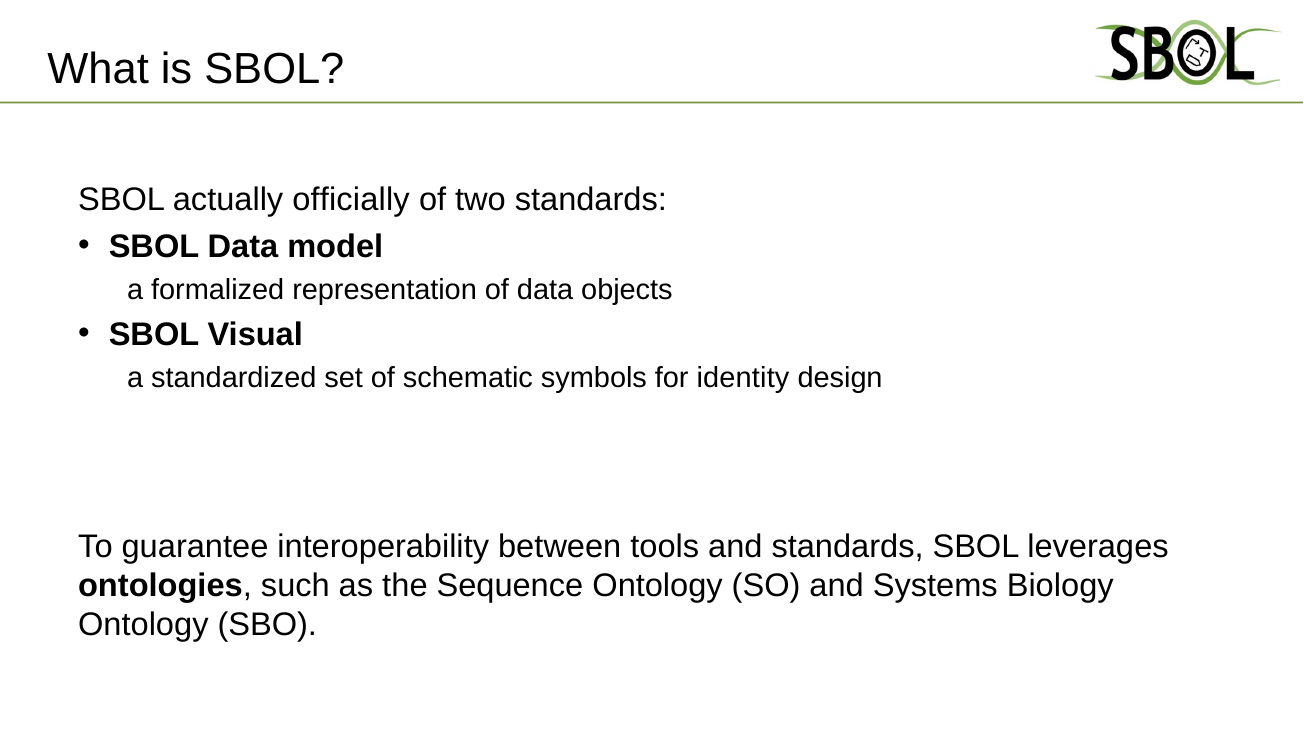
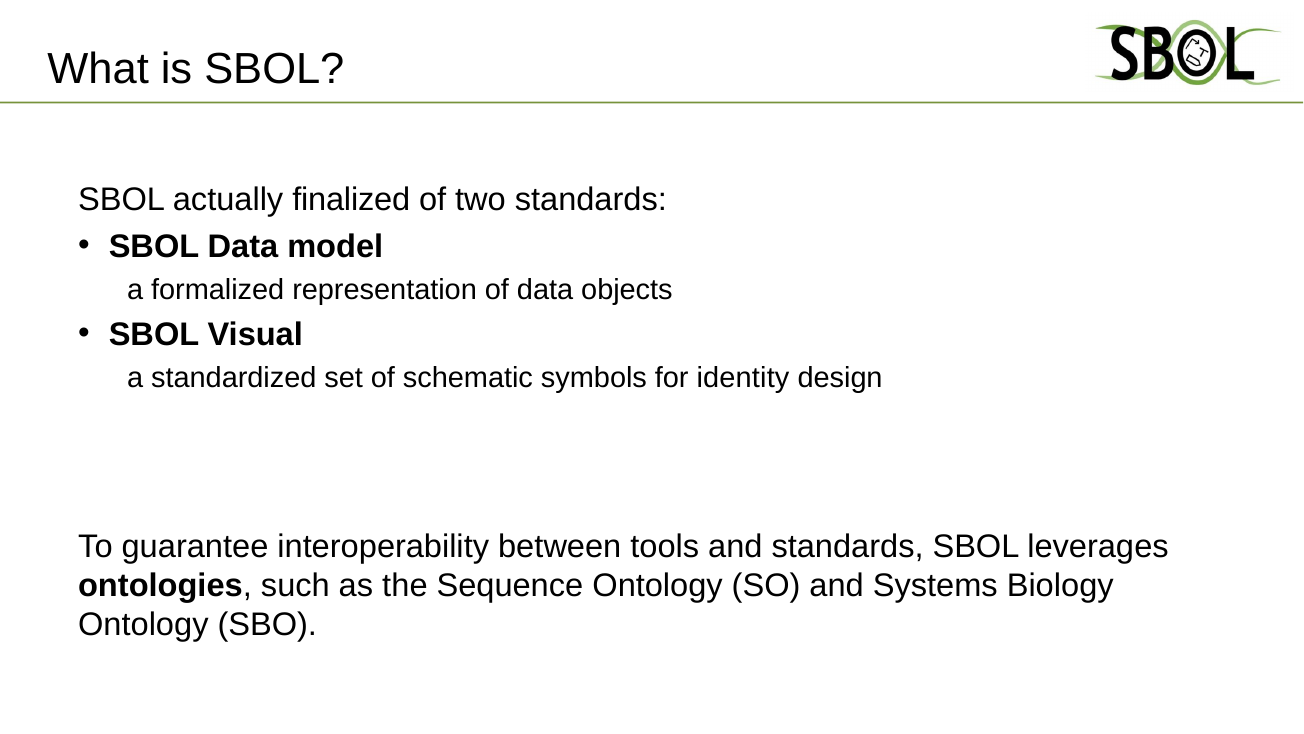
officially: officially -> finalized
